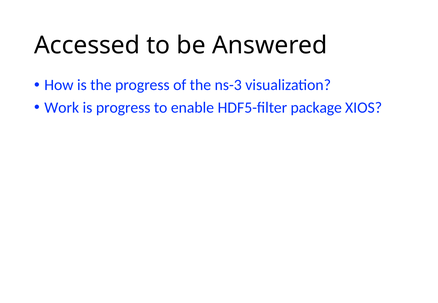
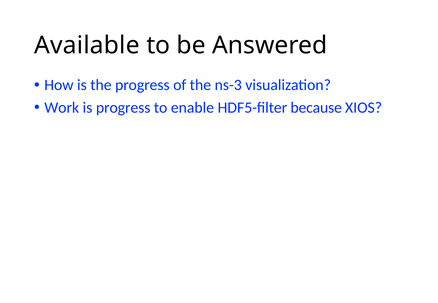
Accessed: Accessed -> Available
package: package -> because
